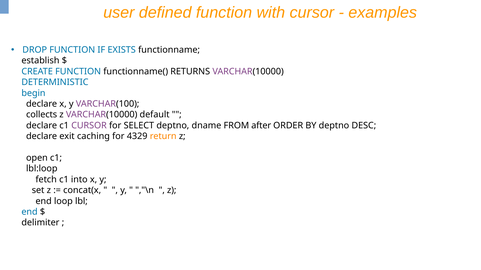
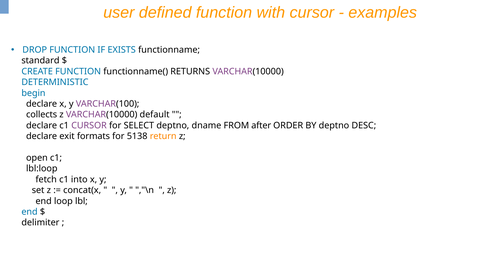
establish: establish -> standard
caching: caching -> formats
4329: 4329 -> 5138
